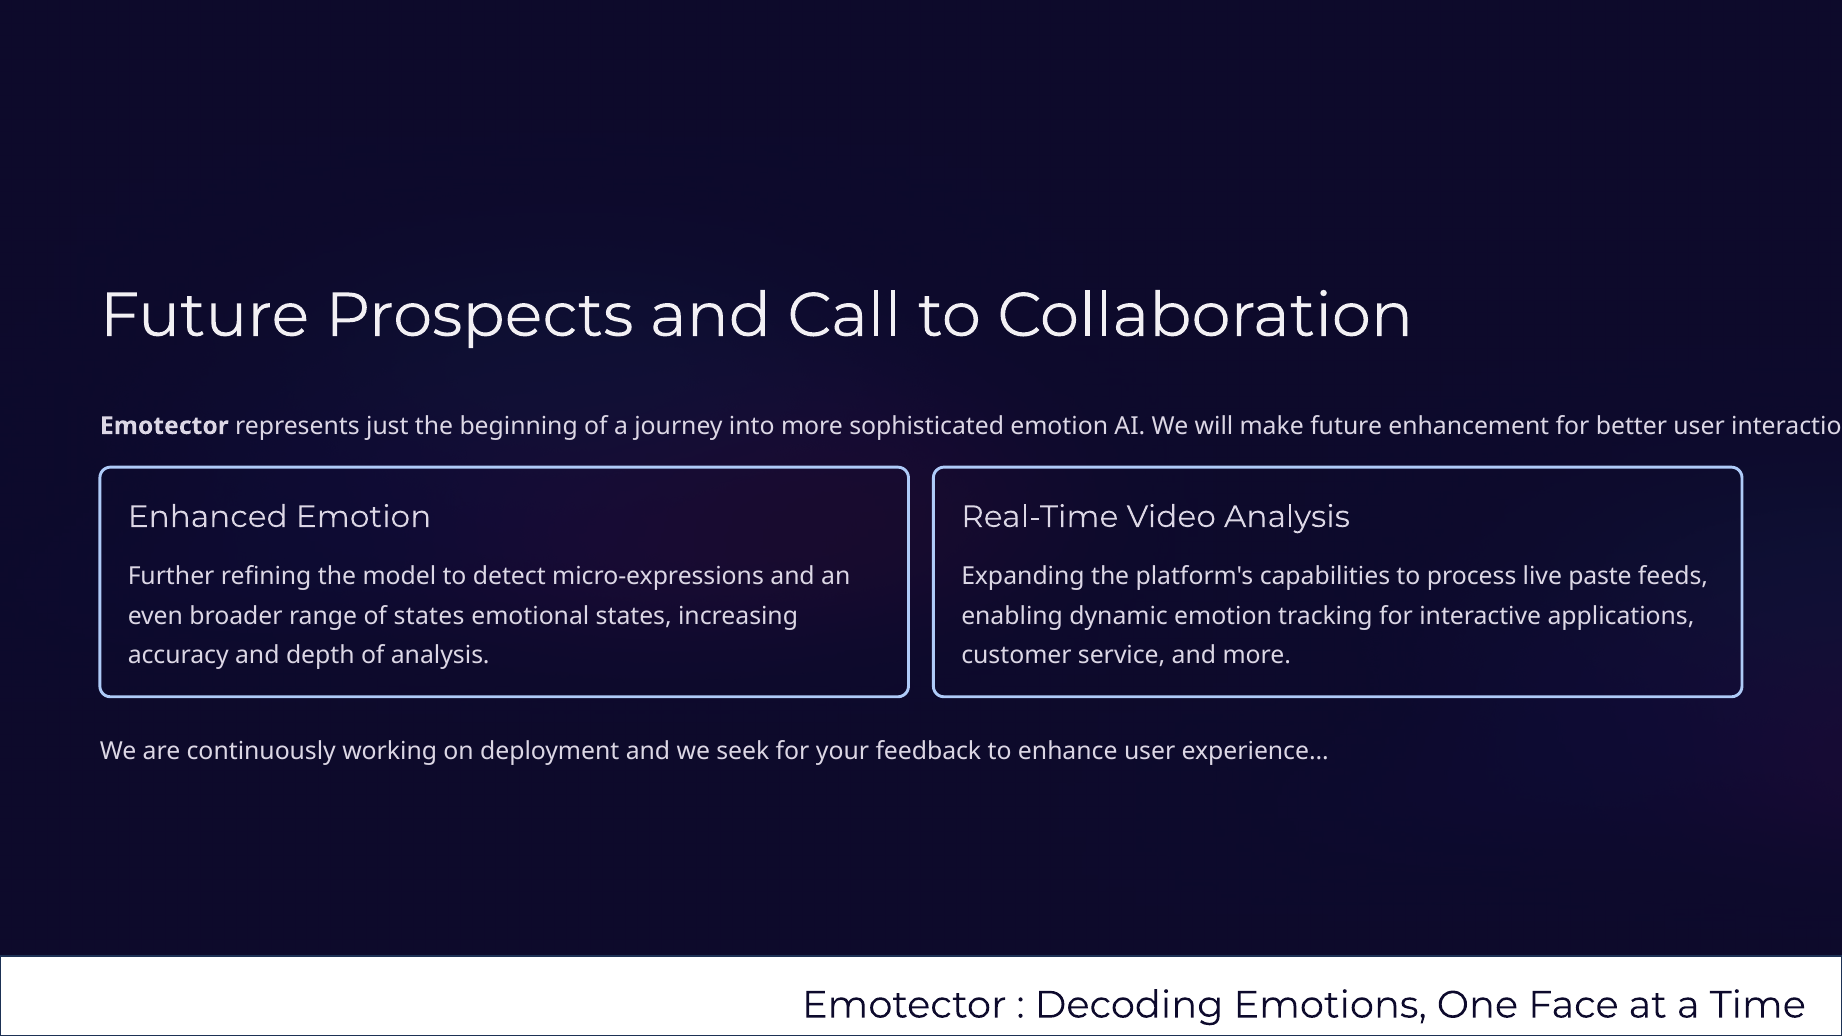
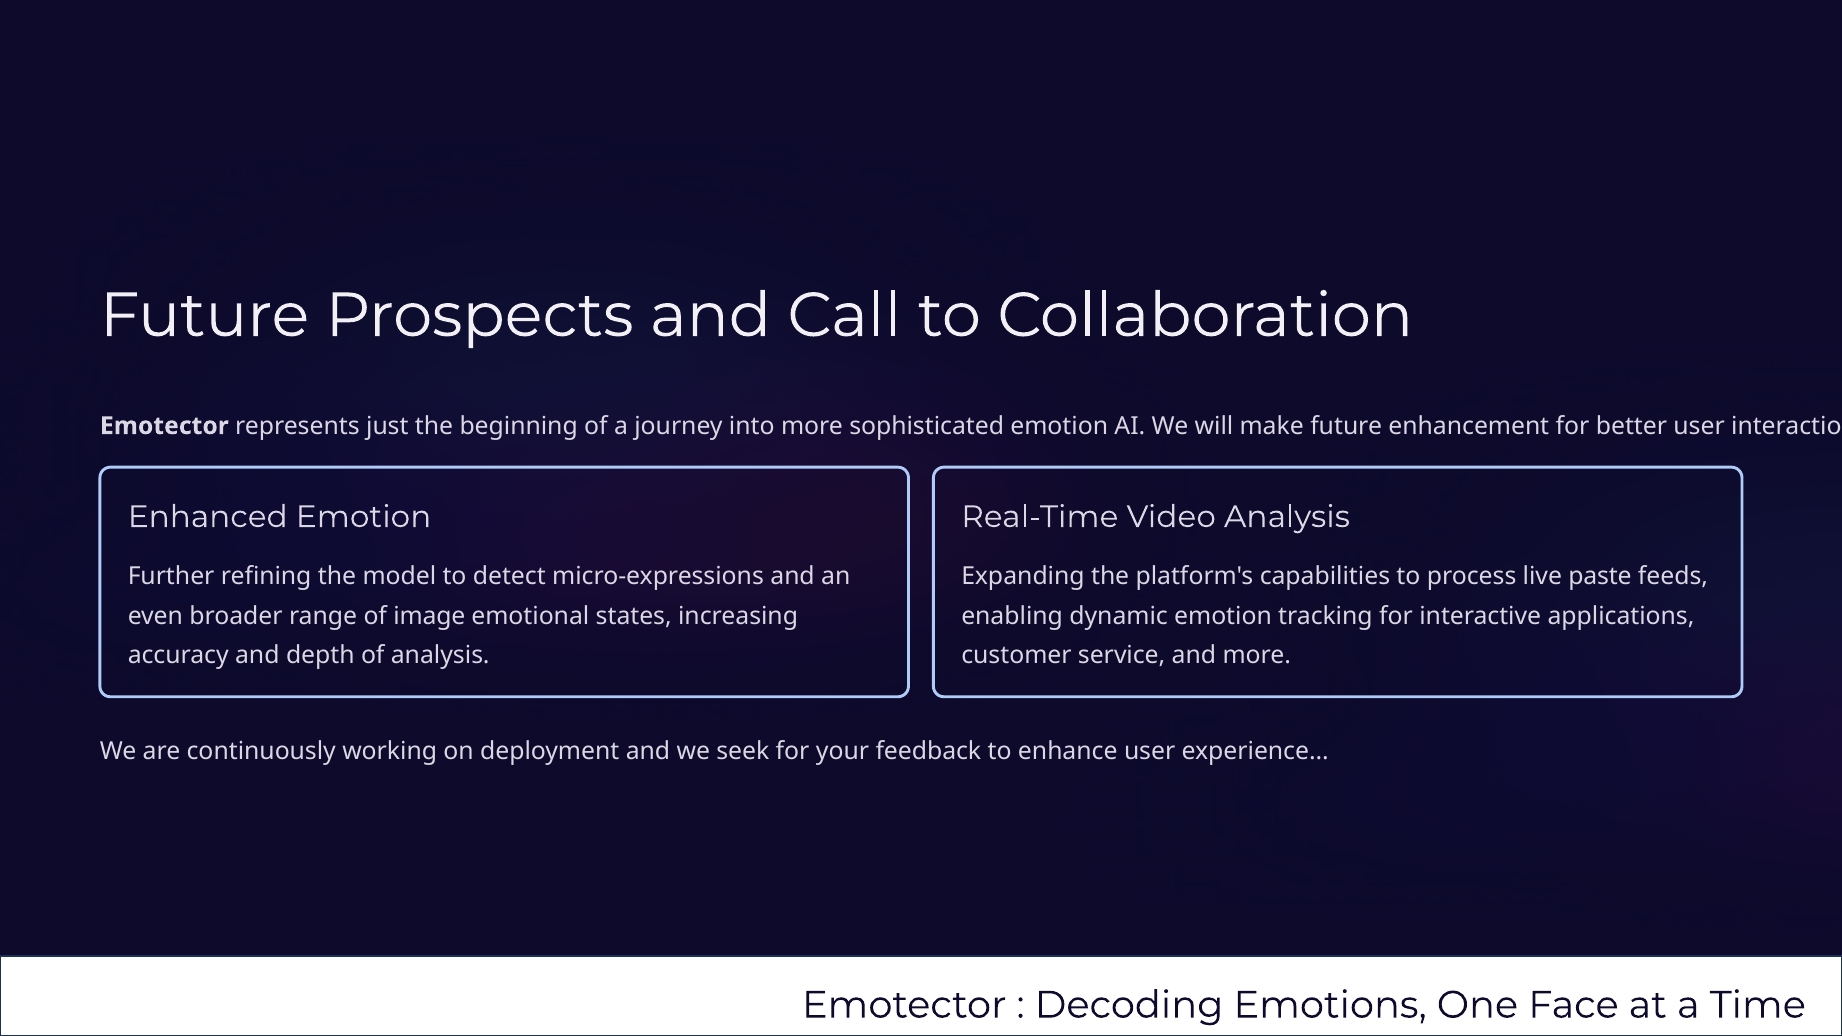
of states: states -> image
